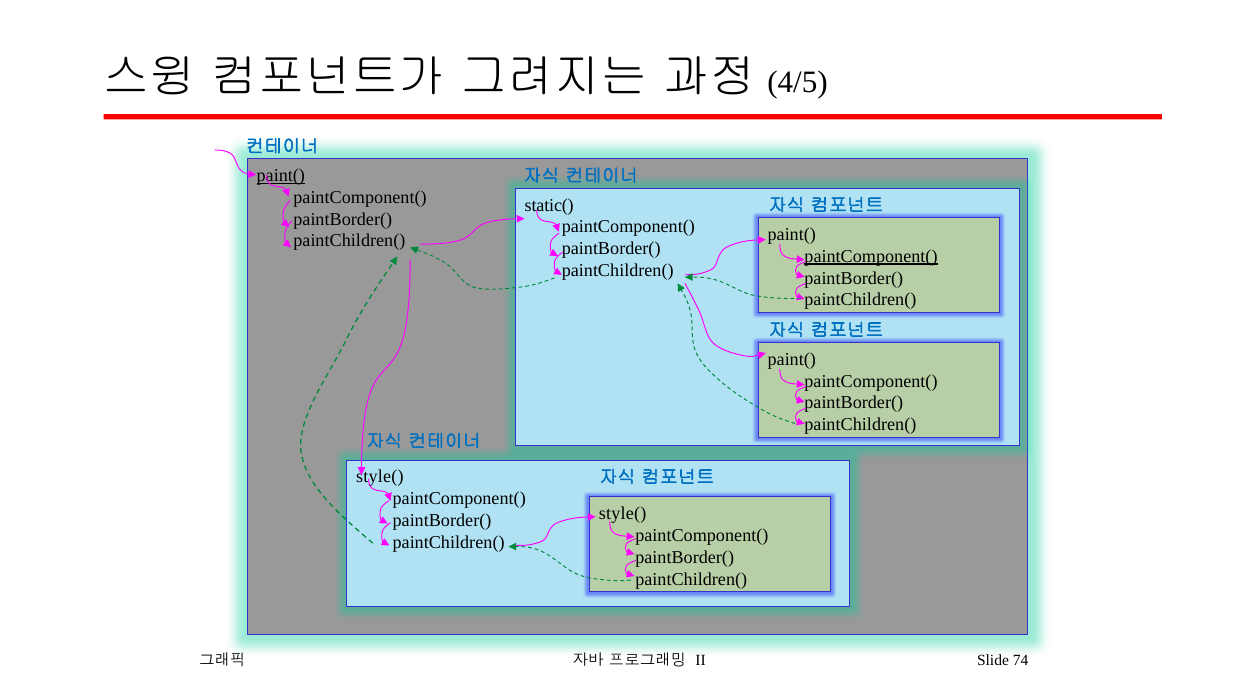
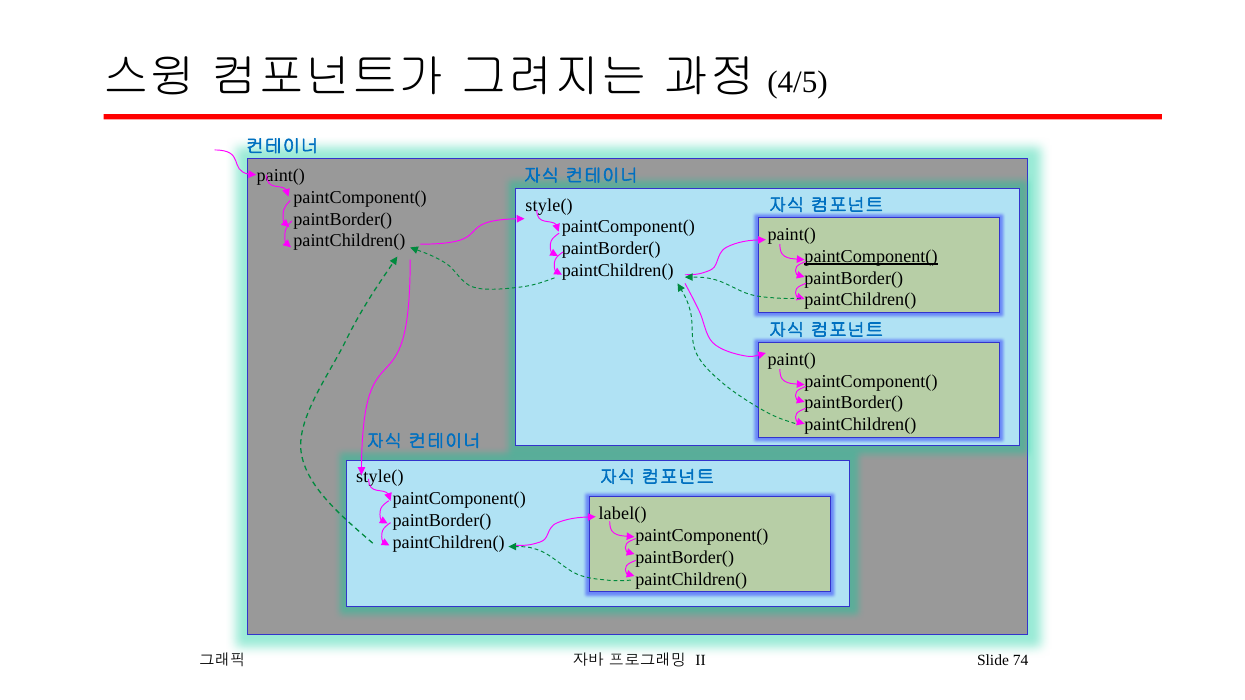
paint( at (281, 176) underline: present -> none
static( at (549, 205): static( -> style(
style( at (623, 514): style( -> label(
